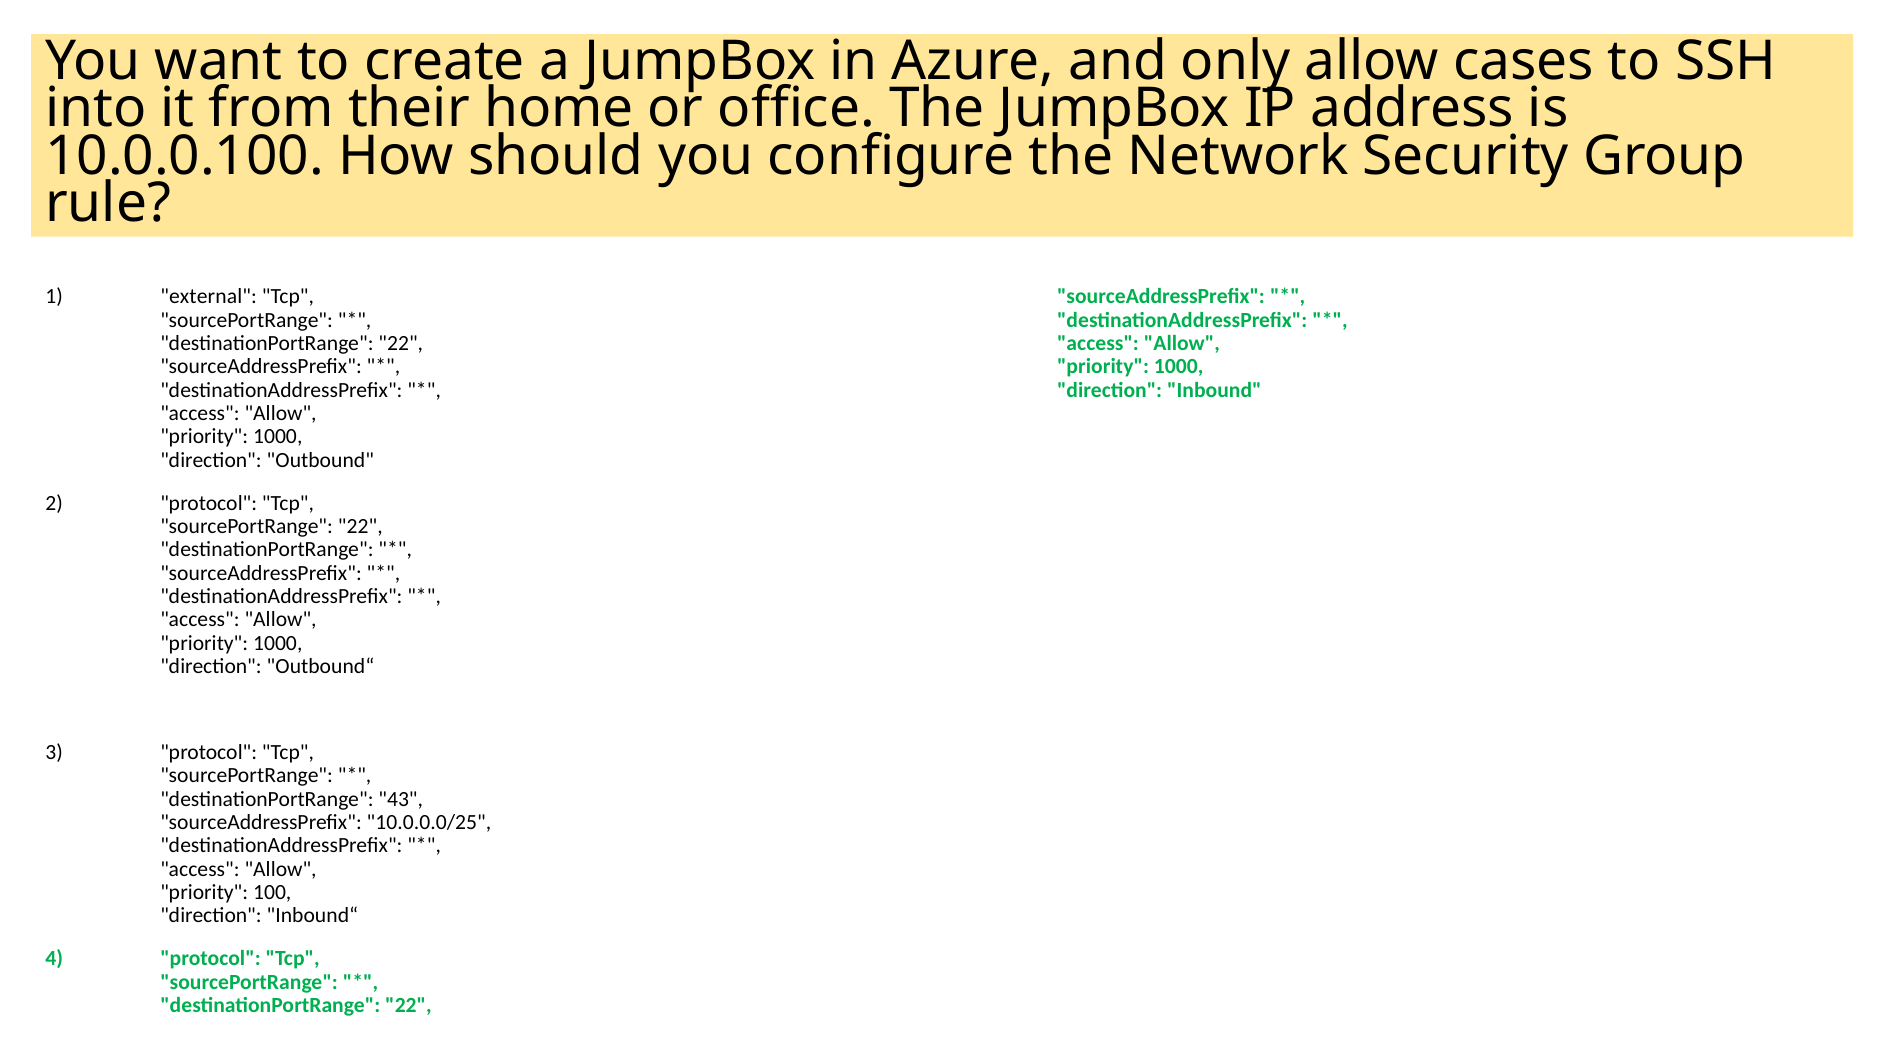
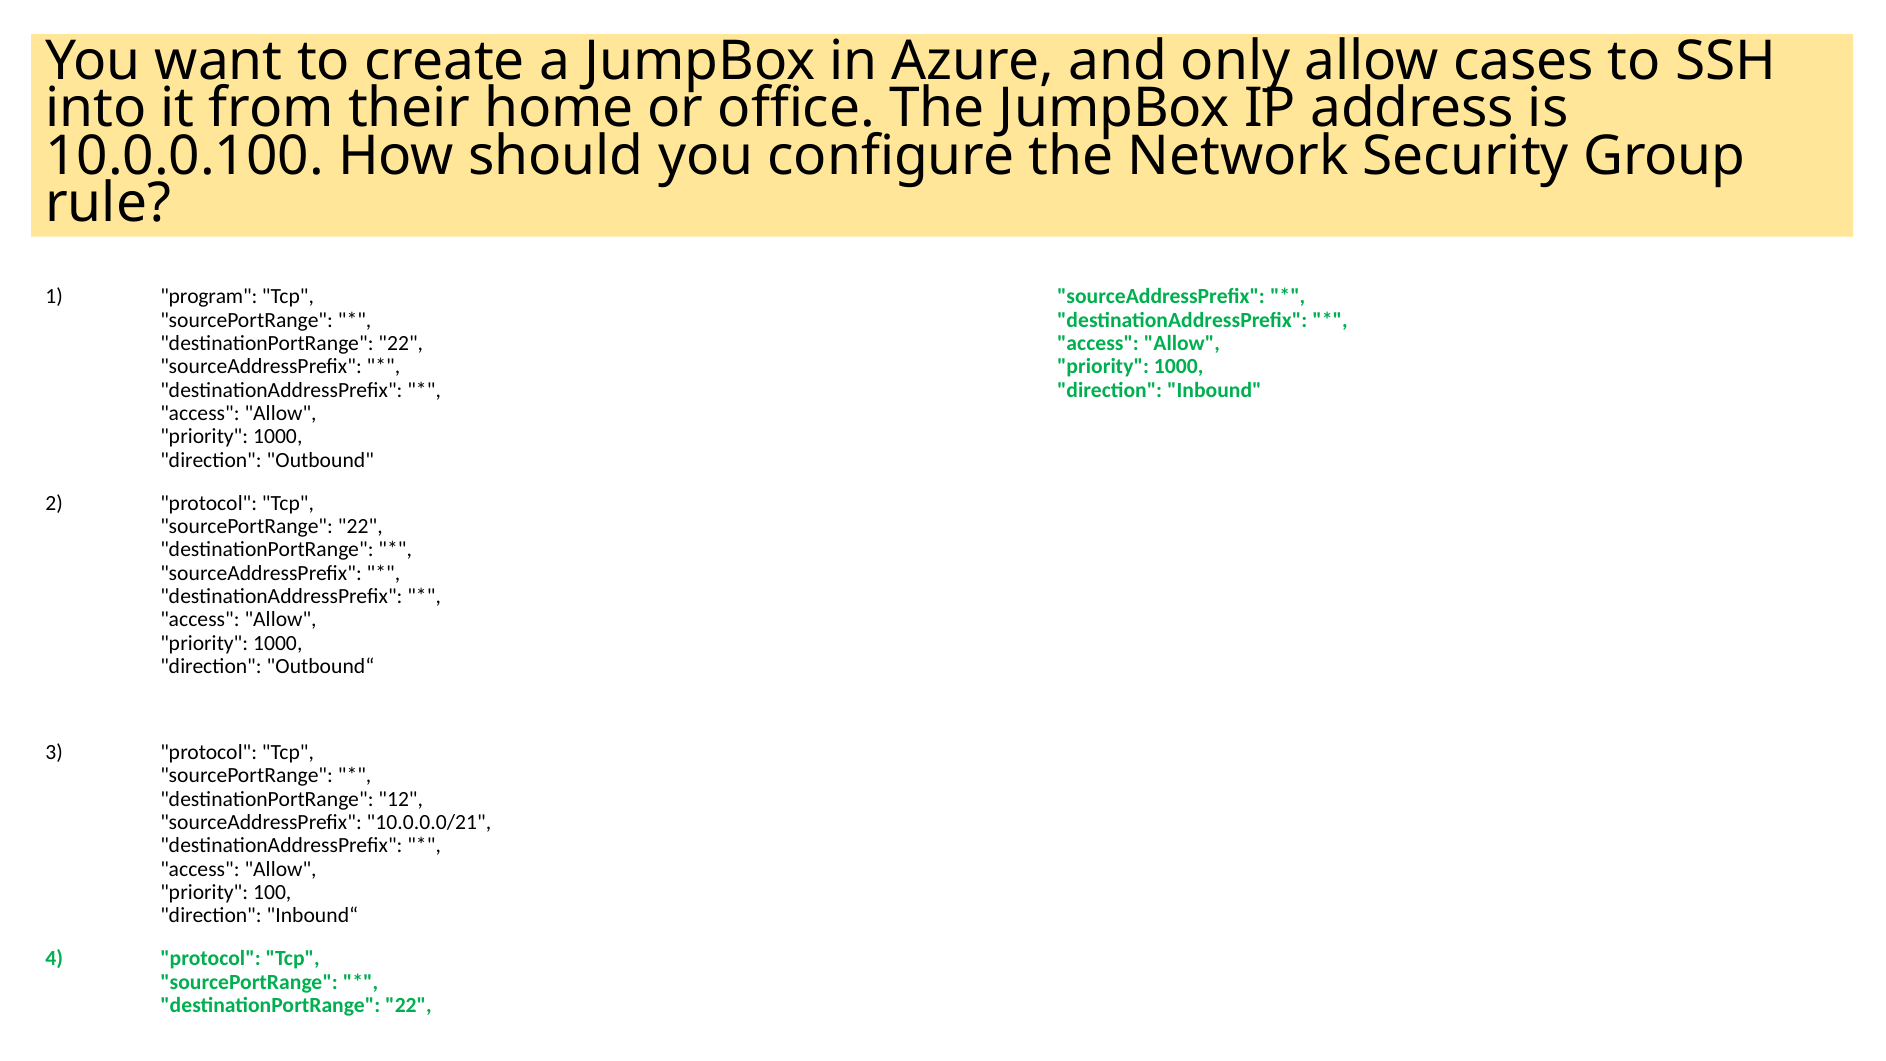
external: external -> program
43: 43 -> 12
10.0.0.0/25: 10.0.0.0/25 -> 10.0.0.0/21
